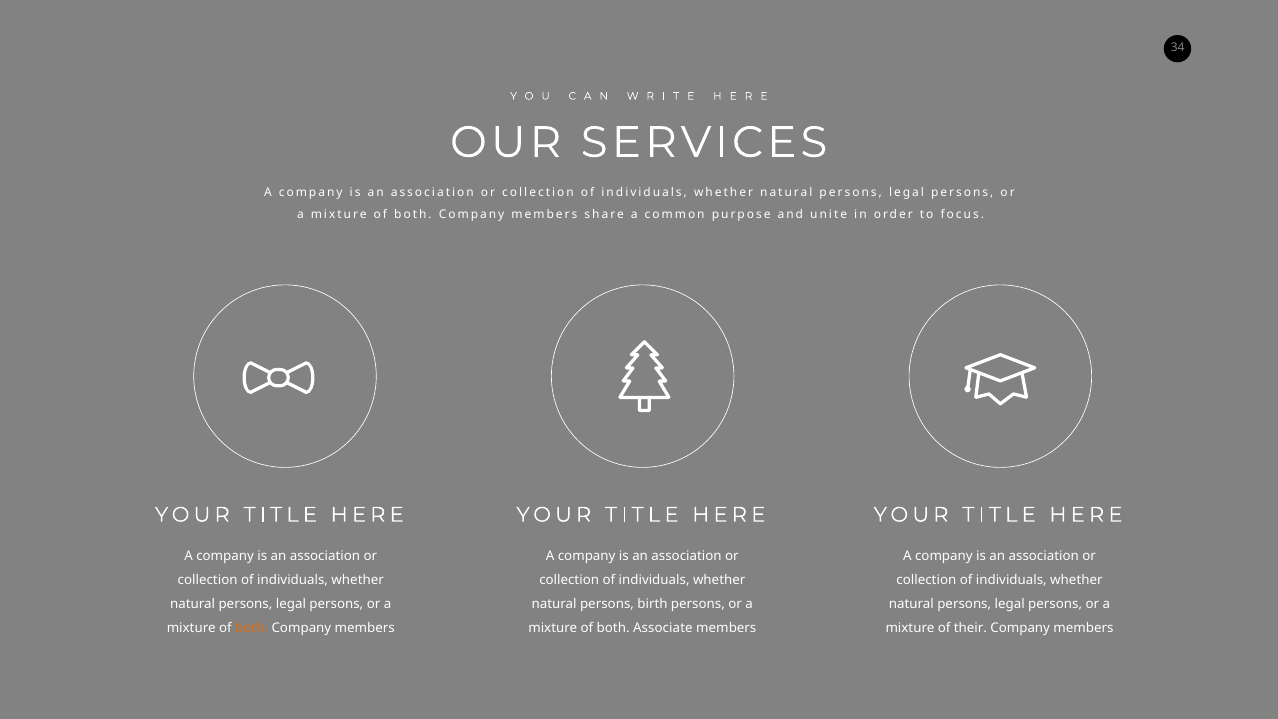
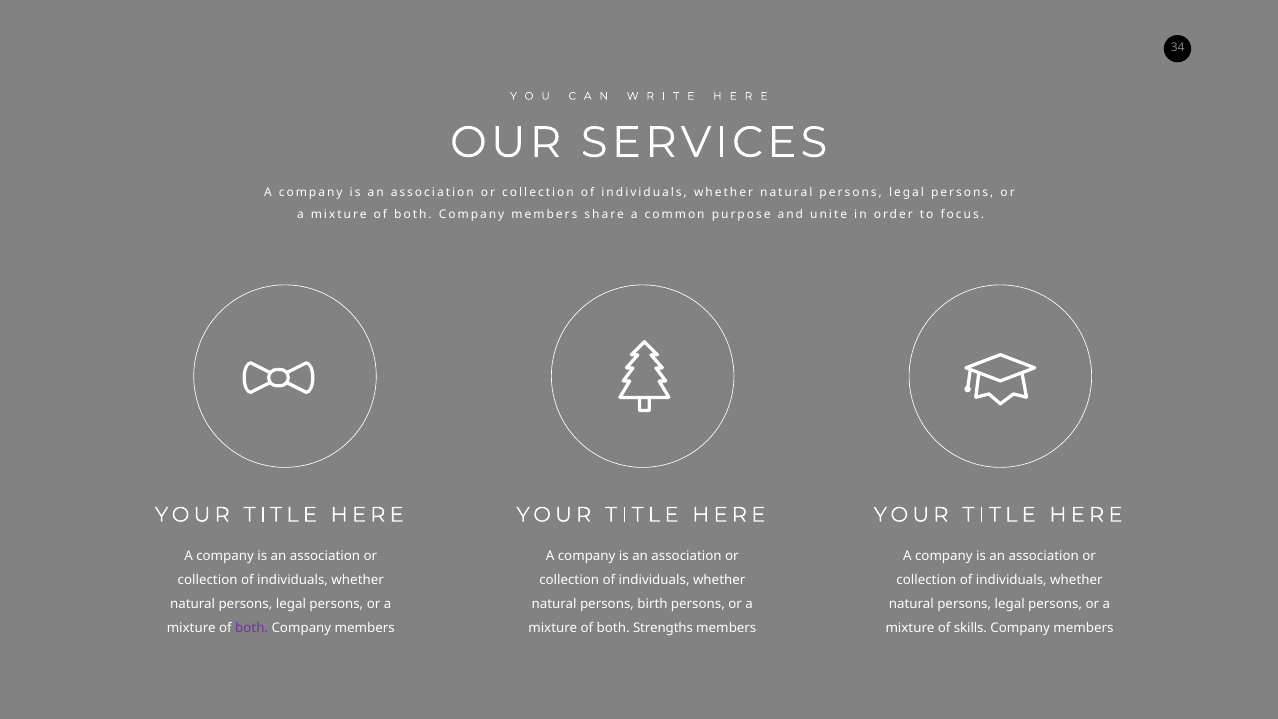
both at (252, 628) colour: orange -> purple
Associate: Associate -> Strengths
their: their -> skills
